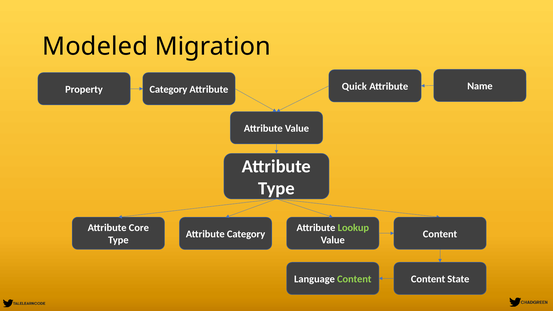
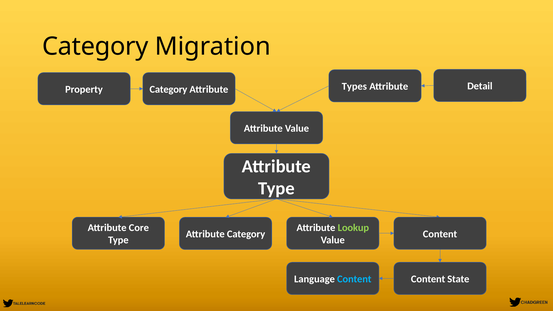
Modeled at (95, 46): Modeled -> Category
Quick: Quick -> Types
Name: Name -> Detail
Content at (354, 279) colour: light green -> light blue
